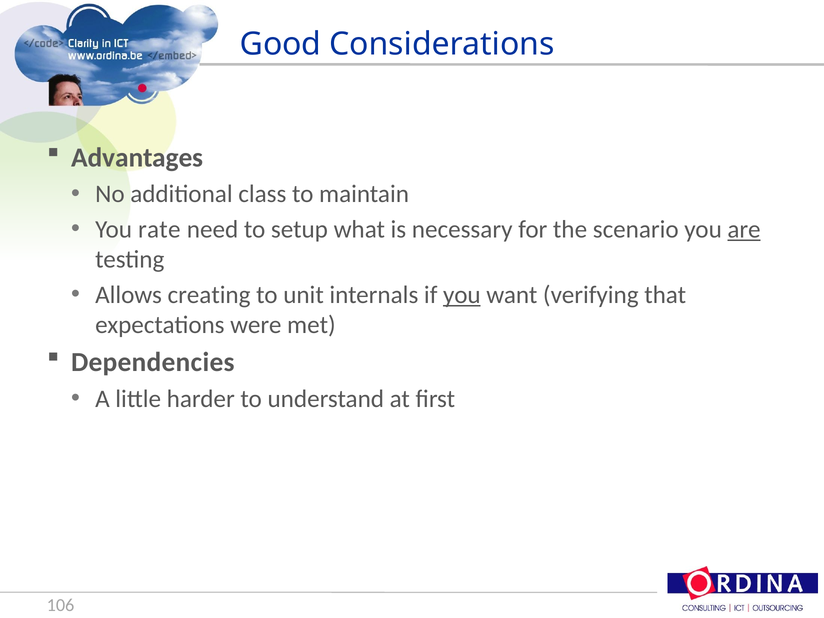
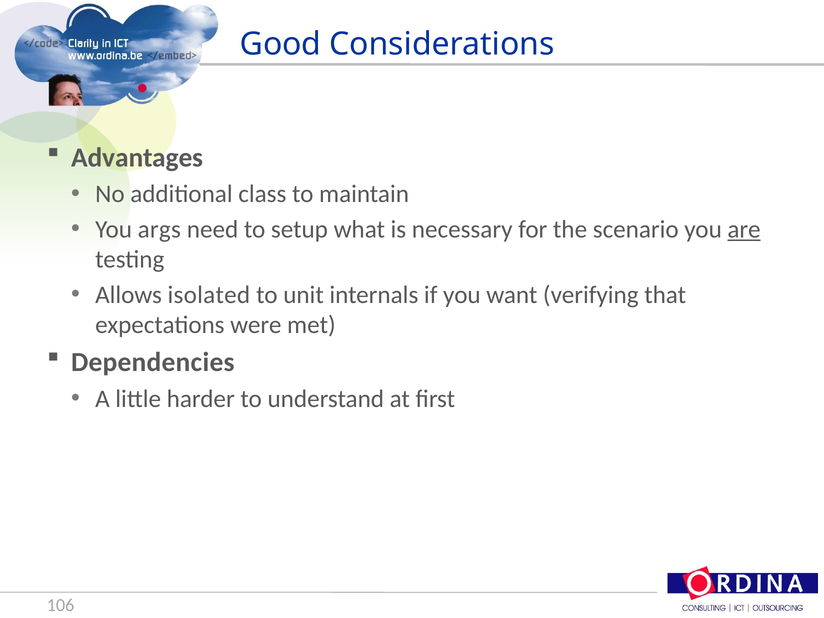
rate: rate -> args
creating: creating -> isolated
you at (462, 295) underline: present -> none
